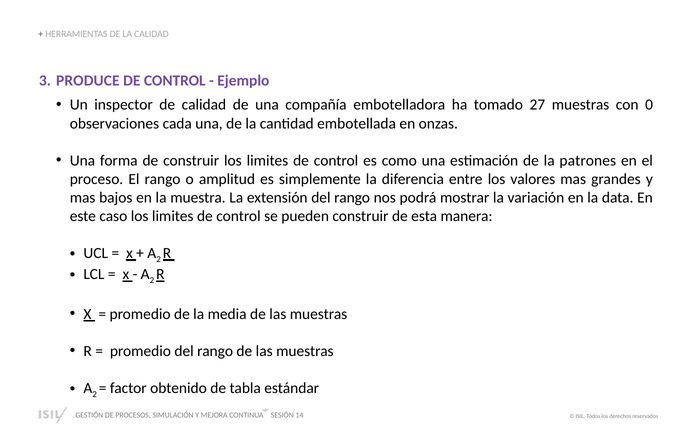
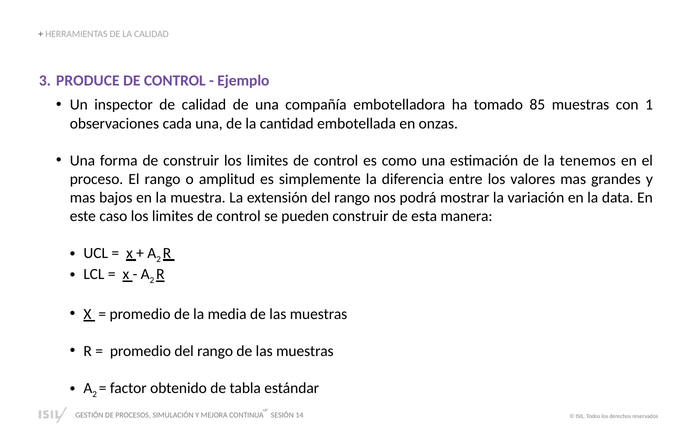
27: 27 -> 85
0: 0 -> 1
patrones: patrones -> tenemos
